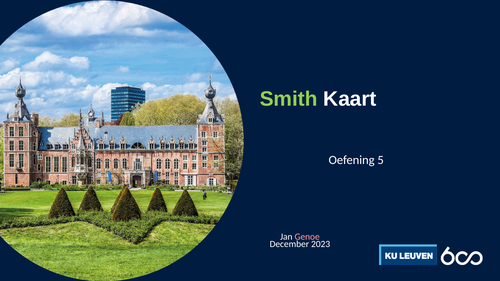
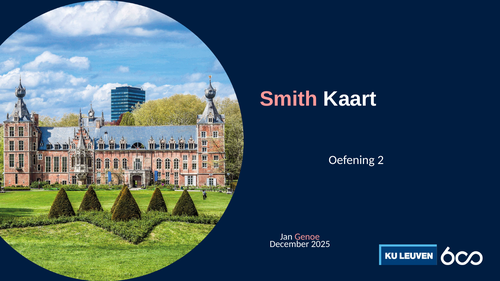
Smith colour: light green -> pink
5: 5 -> 2
2023: 2023 -> 2025
